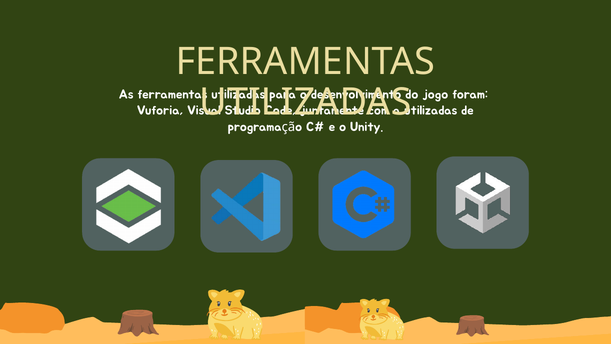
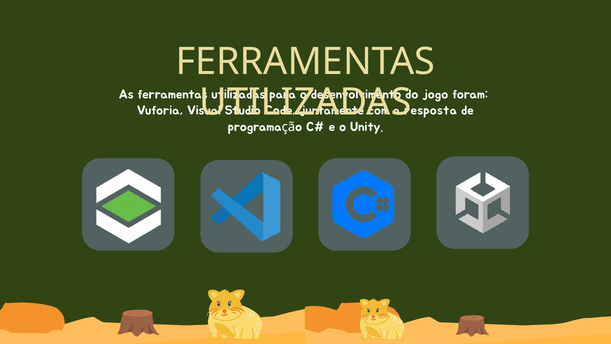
utilizadas at (431, 111): utilizadas -> resposta
